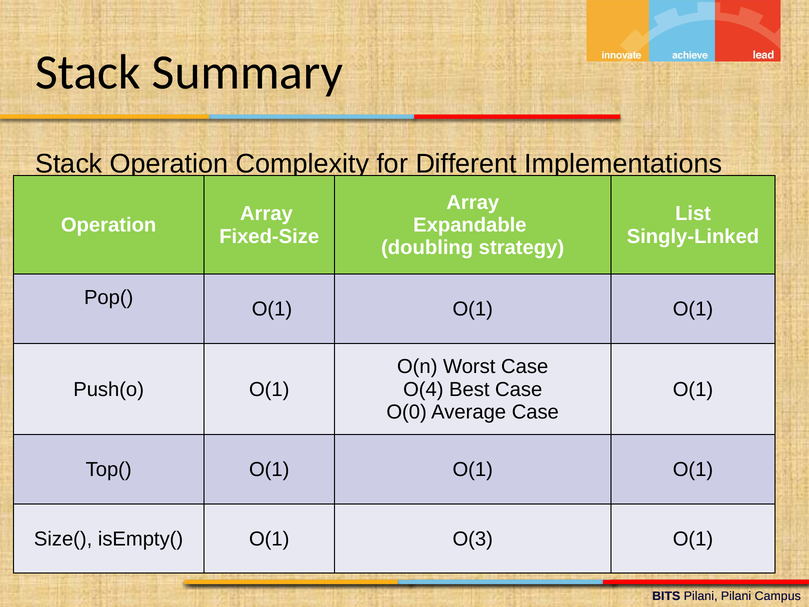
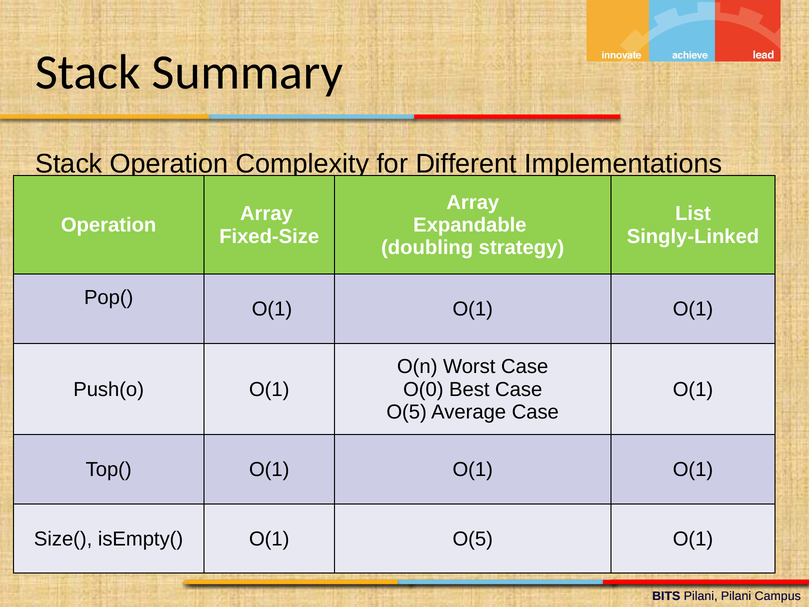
O(4: O(4 -> O(0
O(0 at (407, 412): O(0 -> O(5
O(1 O(3: O(3 -> O(5
